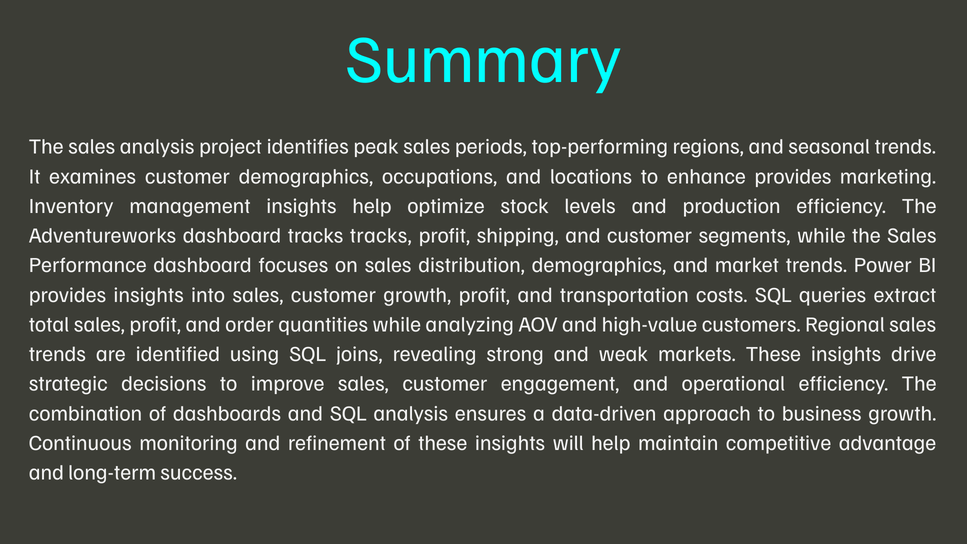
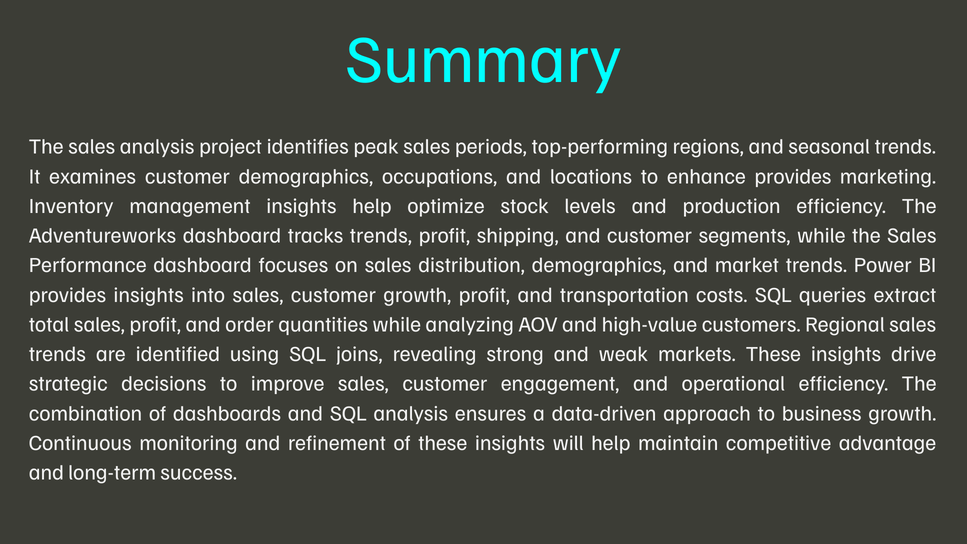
tracks tracks: tracks -> trends
